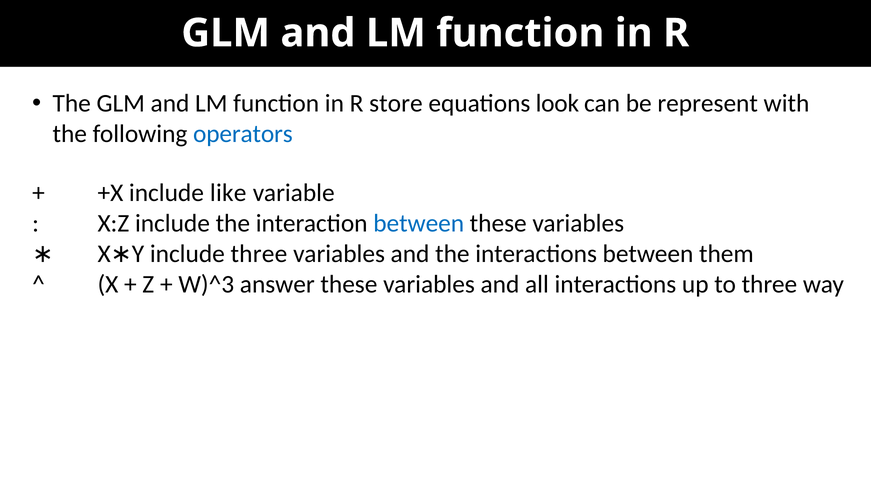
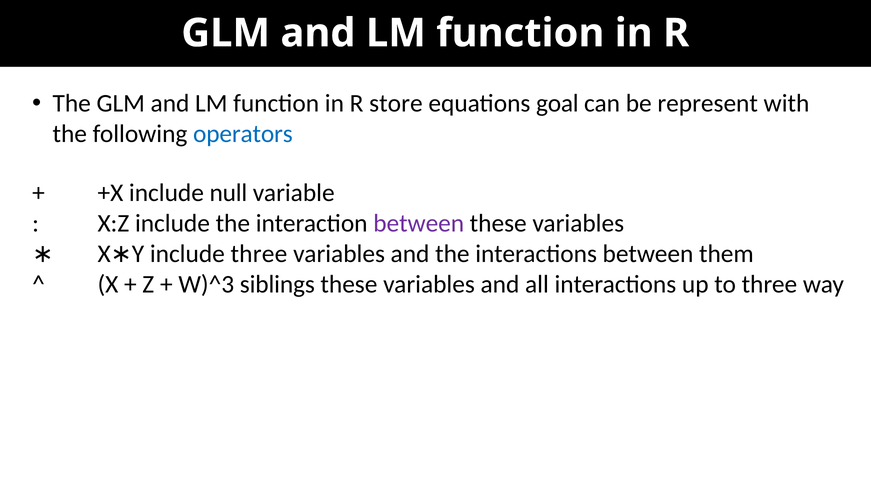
look: look -> goal
like: like -> null
between at (419, 223) colour: blue -> purple
answer: answer -> siblings
